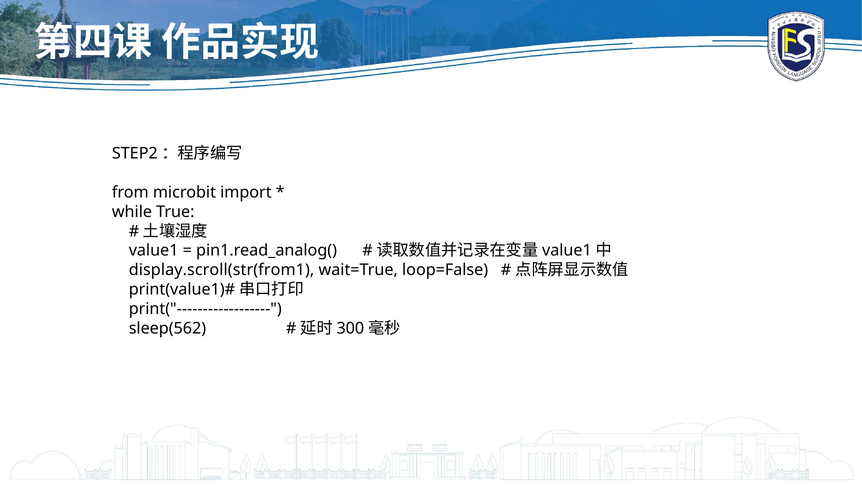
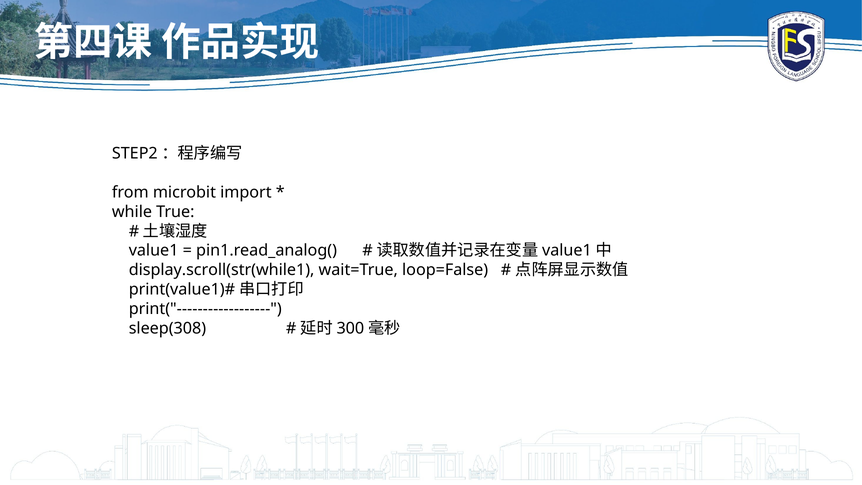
display.scroll(str(from1: display.scroll(str(from1 -> display.scroll(str(while1
sleep(562: sleep(562 -> sleep(308
